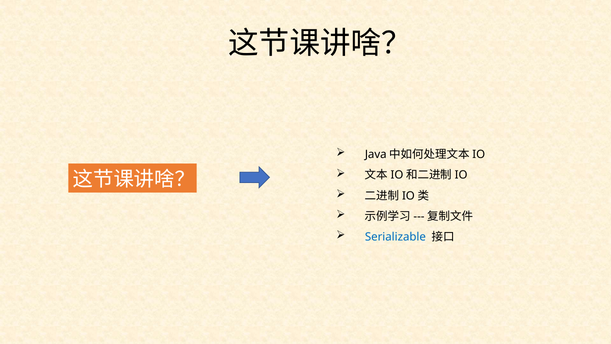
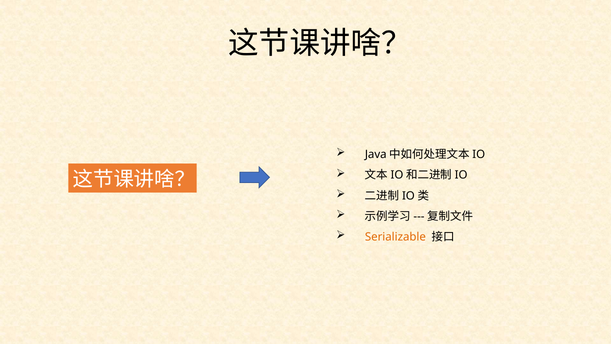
Serializable colour: blue -> orange
